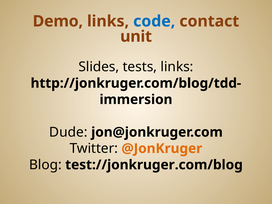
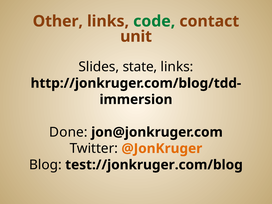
Demo: Demo -> Other
code colour: blue -> green
tests: tests -> state
Dude: Dude -> Done
